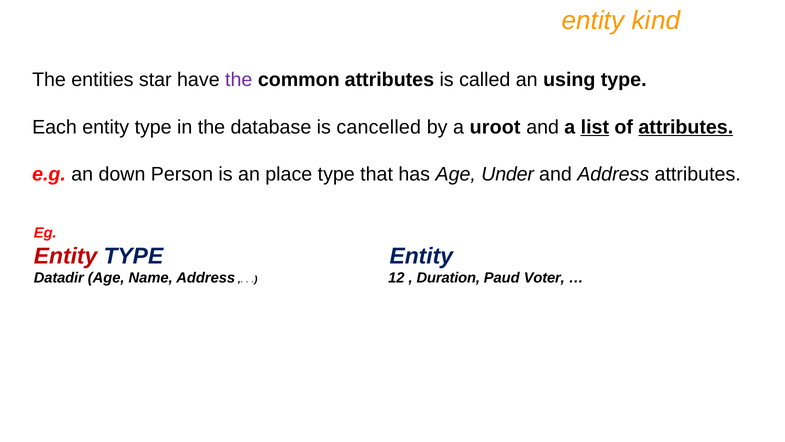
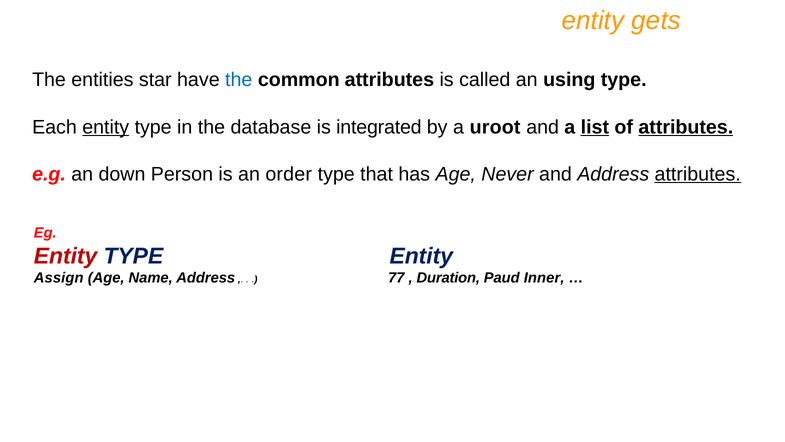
kind: kind -> gets
the at (239, 80) colour: purple -> blue
entity at (106, 127) underline: none -> present
cancelled: cancelled -> integrated
place: place -> order
Under: Under -> Never
attributes at (698, 174) underline: none -> present
Datadir: Datadir -> Assign
12: 12 -> 77
Voter: Voter -> Inner
